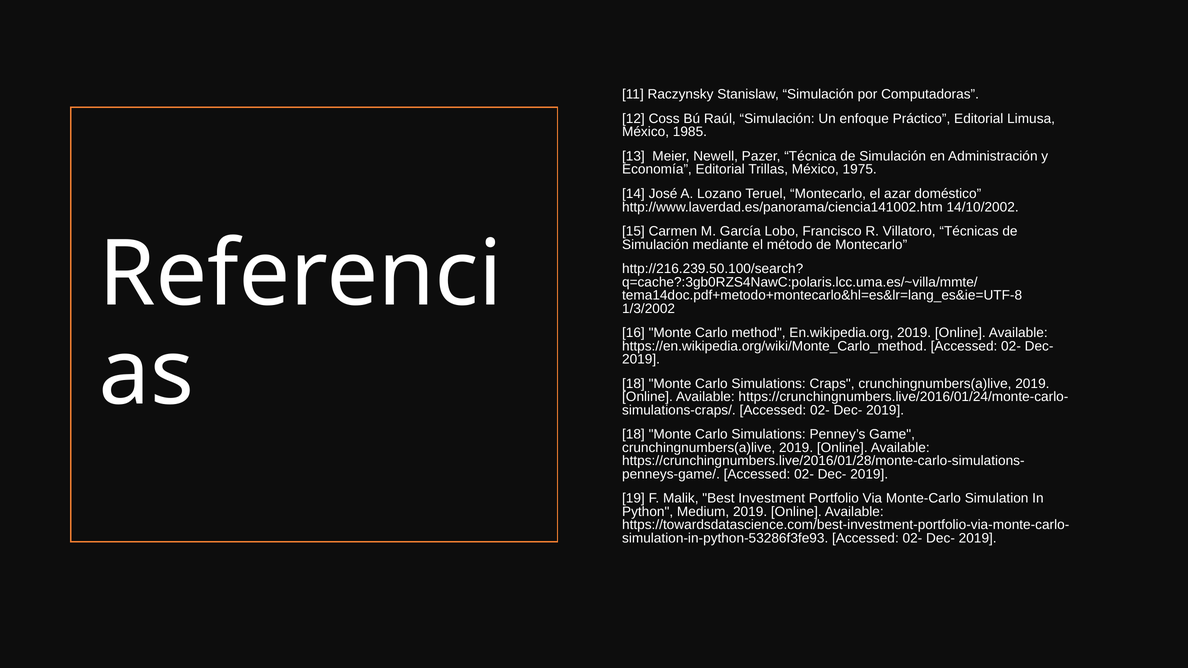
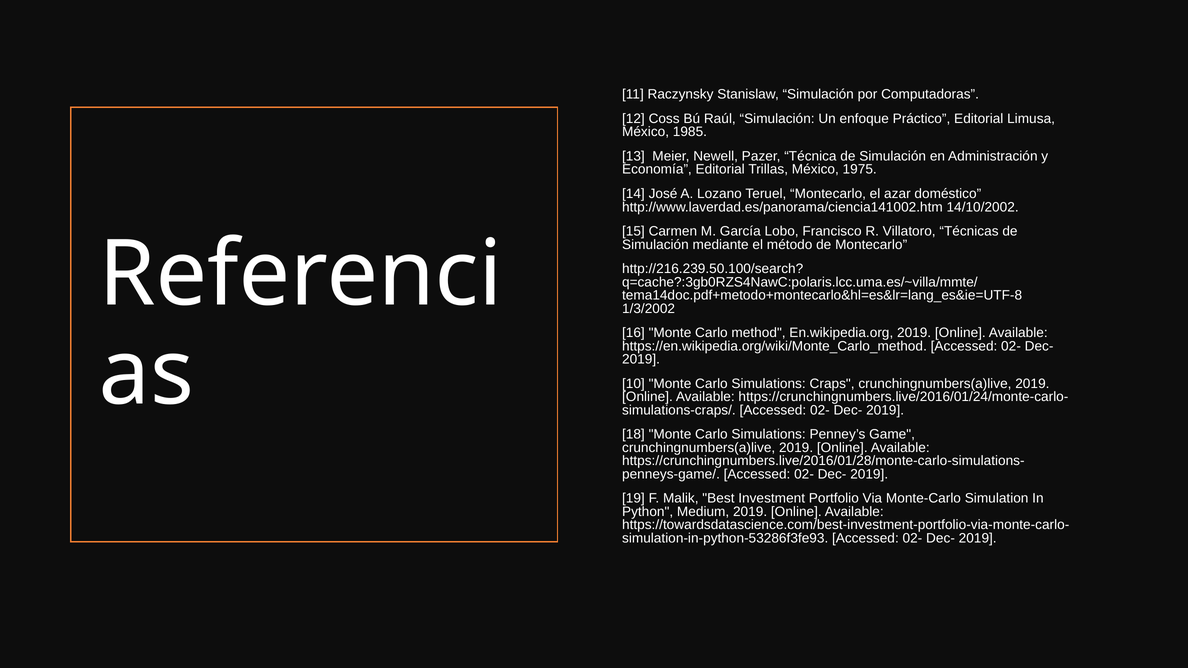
18 at (633, 384): 18 -> 10
